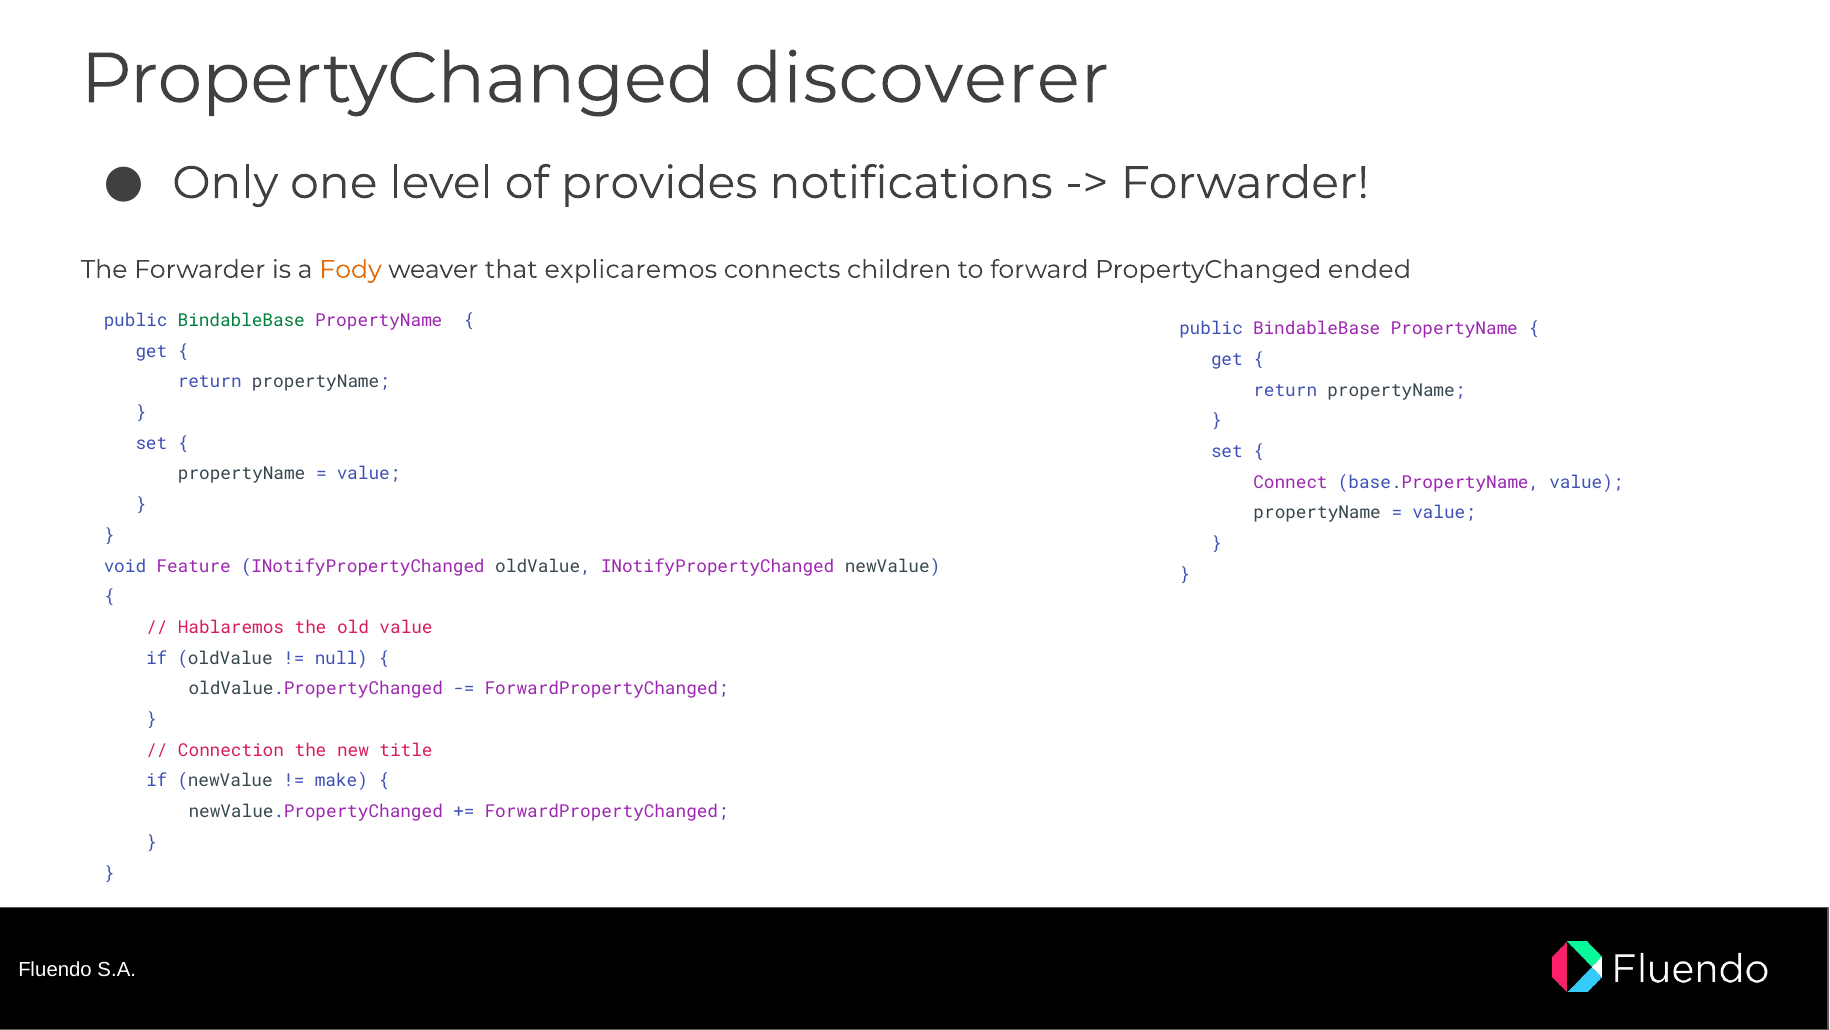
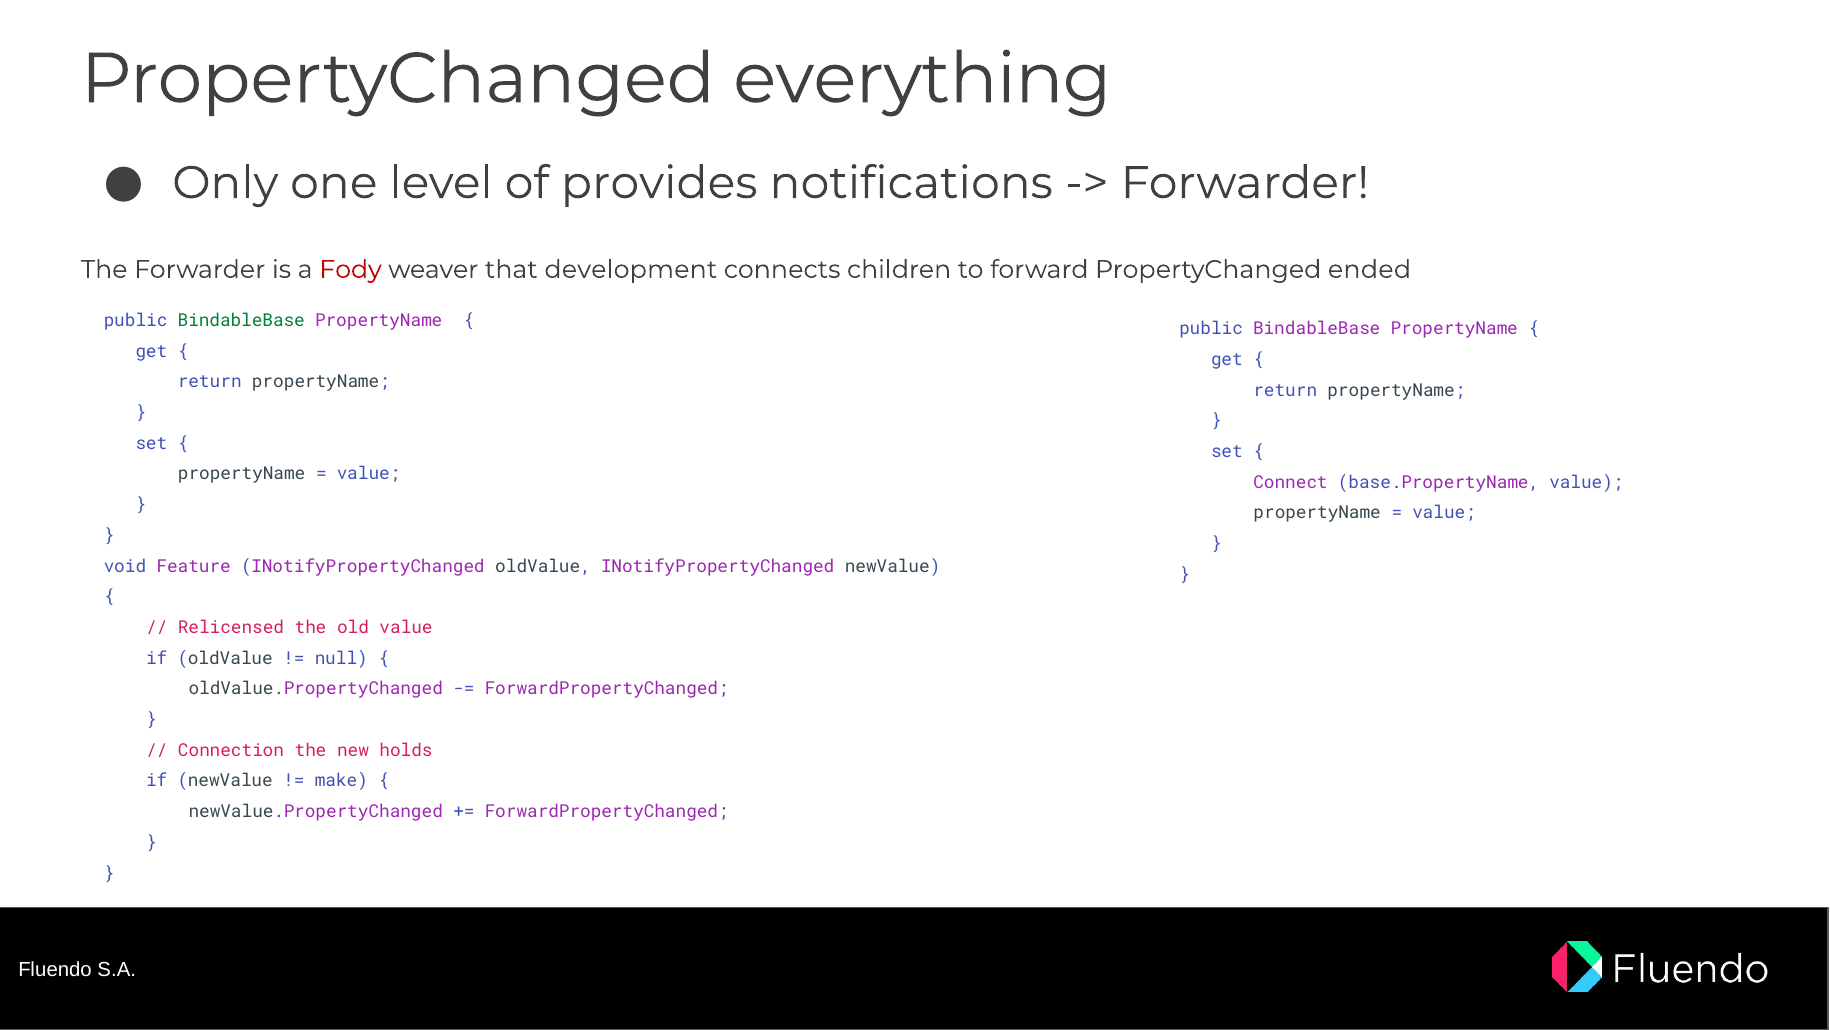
discoverer: discoverer -> everything
Fody colour: orange -> red
explicaremos: explicaremos -> development
Hablaremos: Hablaremos -> Relicensed
title: title -> holds
